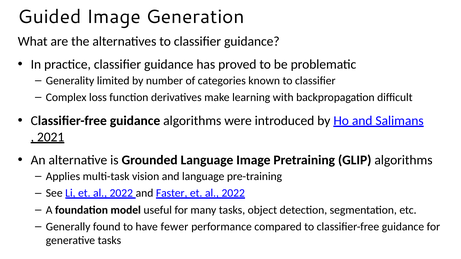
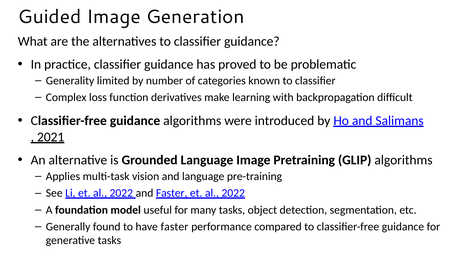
have fewer: fewer -> faster
